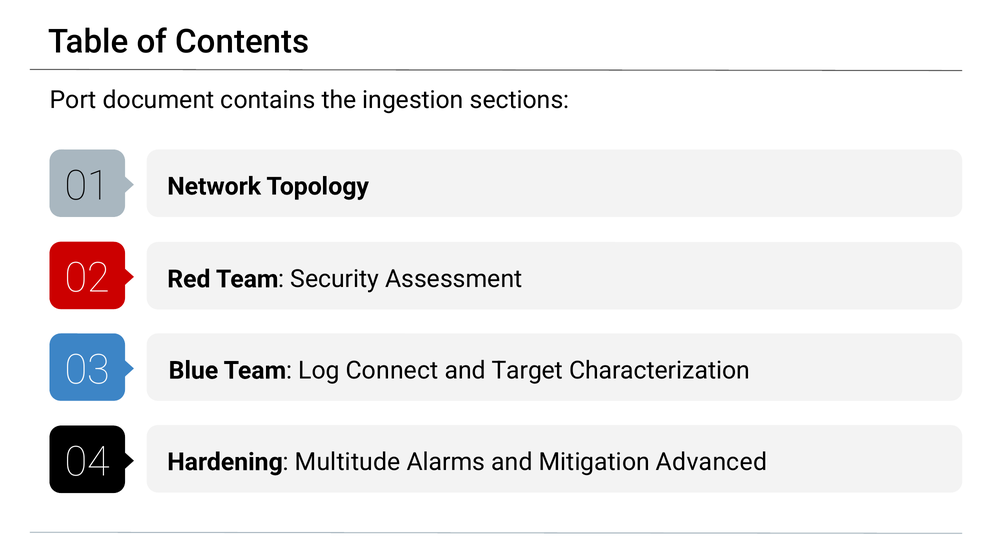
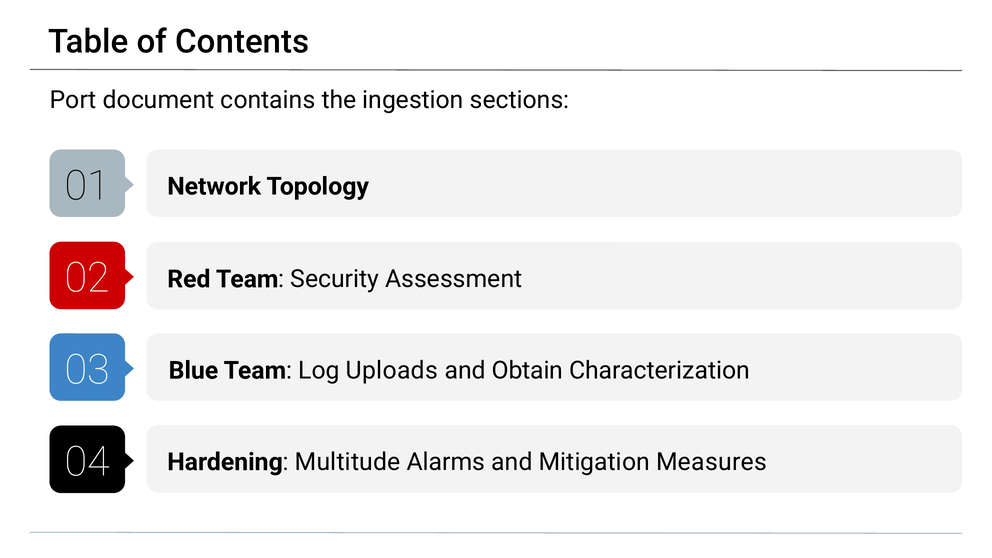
Connect: Connect -> Uploads
Target: Target -> Obtain
Advanced: Advanced -> Measures
